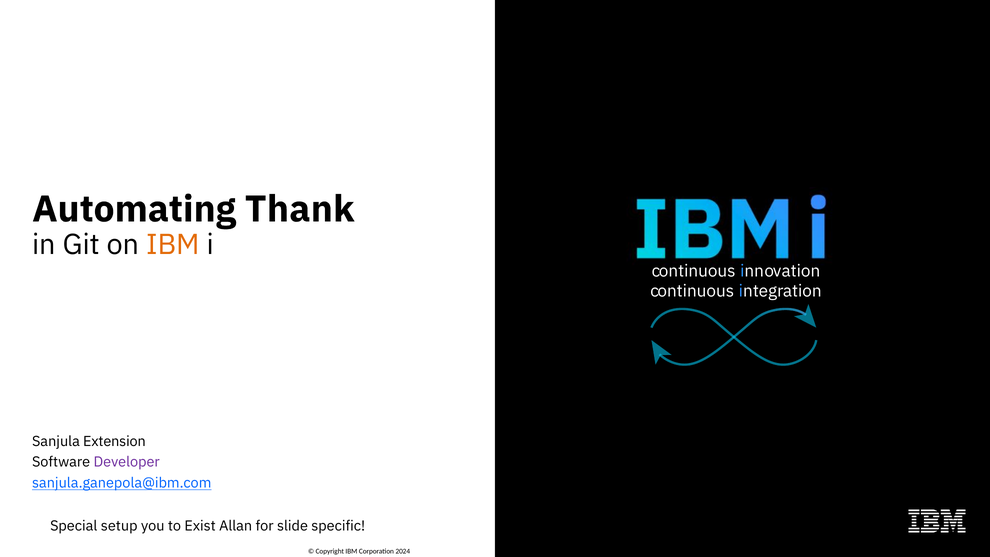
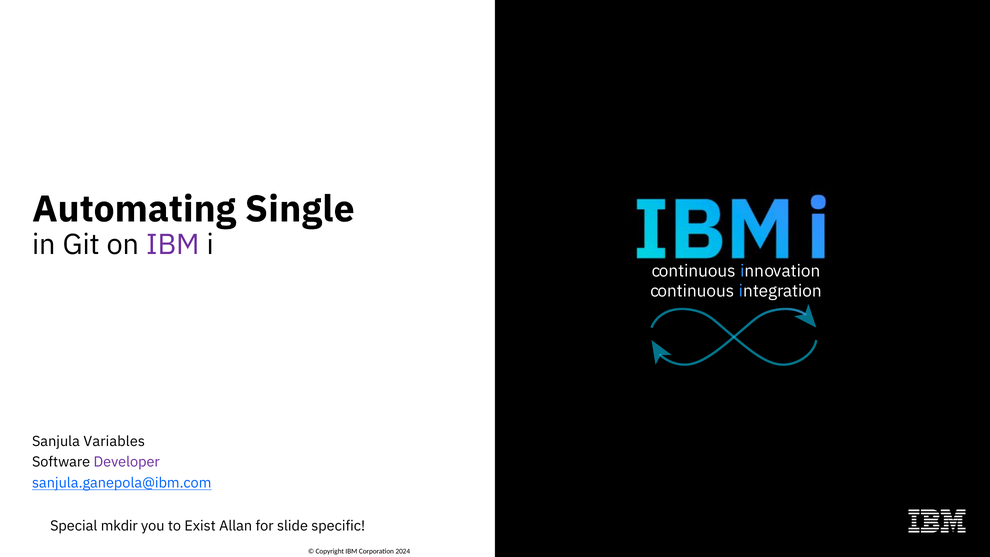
Thank: Thank -> Single
IBM at (173, 245) colour: orange -> purple
Extension: Extension -> Variables
setup: setup -> mkdir
